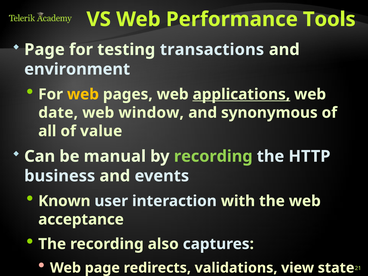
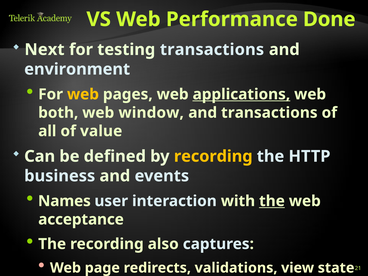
Tools: Tools -> Done
Page at (44, 50): Page -> Next
date: date -> both
and synonymous: synonymous -> transactions
manual: manual -> defined
recording at (213, 156) colour: light green -> yellow
Known: Known -> Names
the at (272, 201) underline: none -> present
